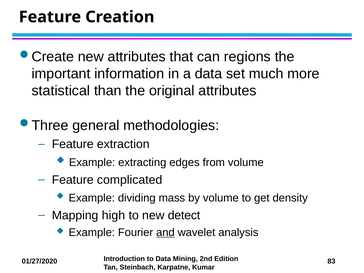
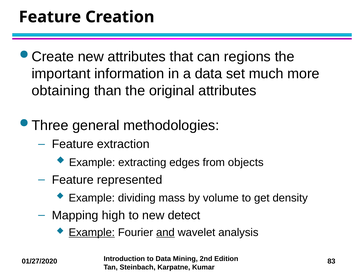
statistical: statistical -> obtaining
from volume: volume -> objects
complicated: complicated -> represented
Example at (92, 232) underline: none -> present
